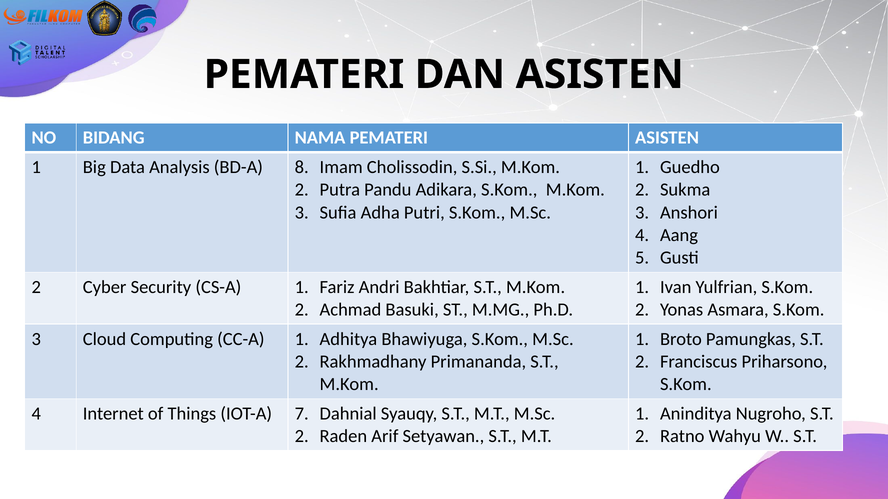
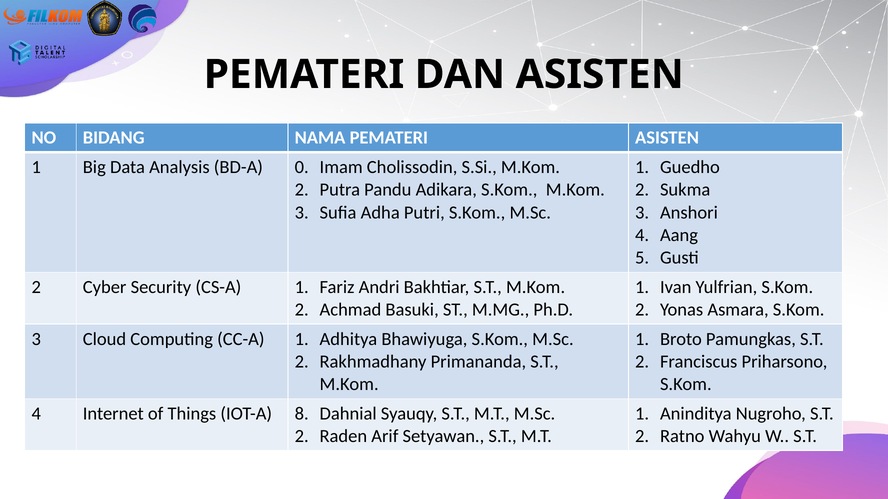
8: 8 -> 0
7: 7 -> 8
